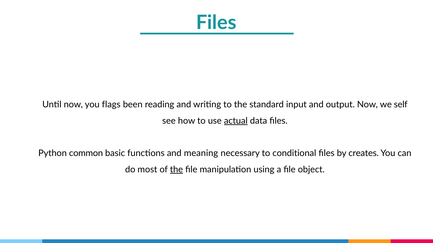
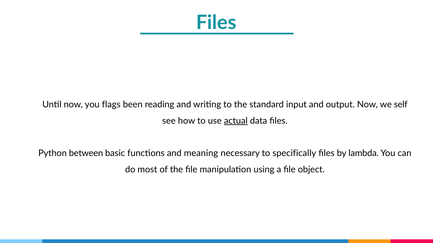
common: common -> between
conditional: conditional -> specifically
creates: creates -> lambda
the at (176, 170) underline: present -> none
